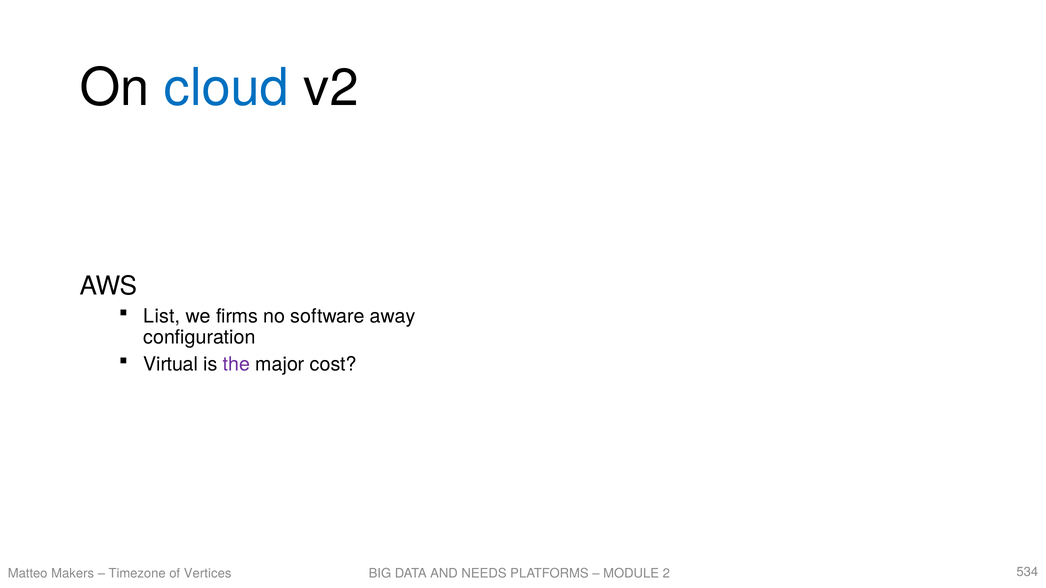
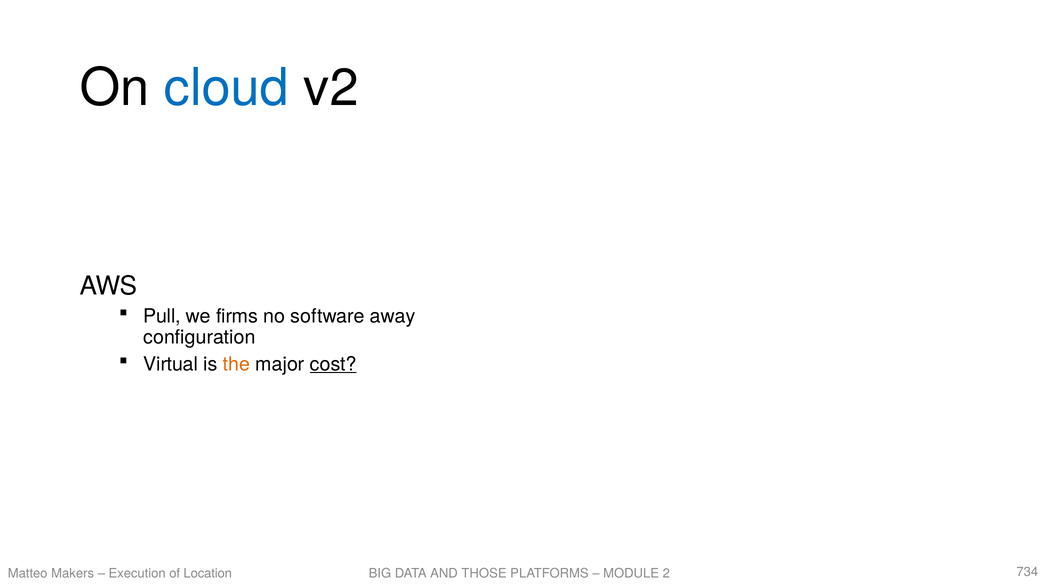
List: List -> Pull
the colour: purple -> orange
cost underline: none -> present
Timezone: Timezone -> Execution
Vertices: Vertices -> Location
NEEDS: NEEDS -> THOSE
534: 534 -> 734
